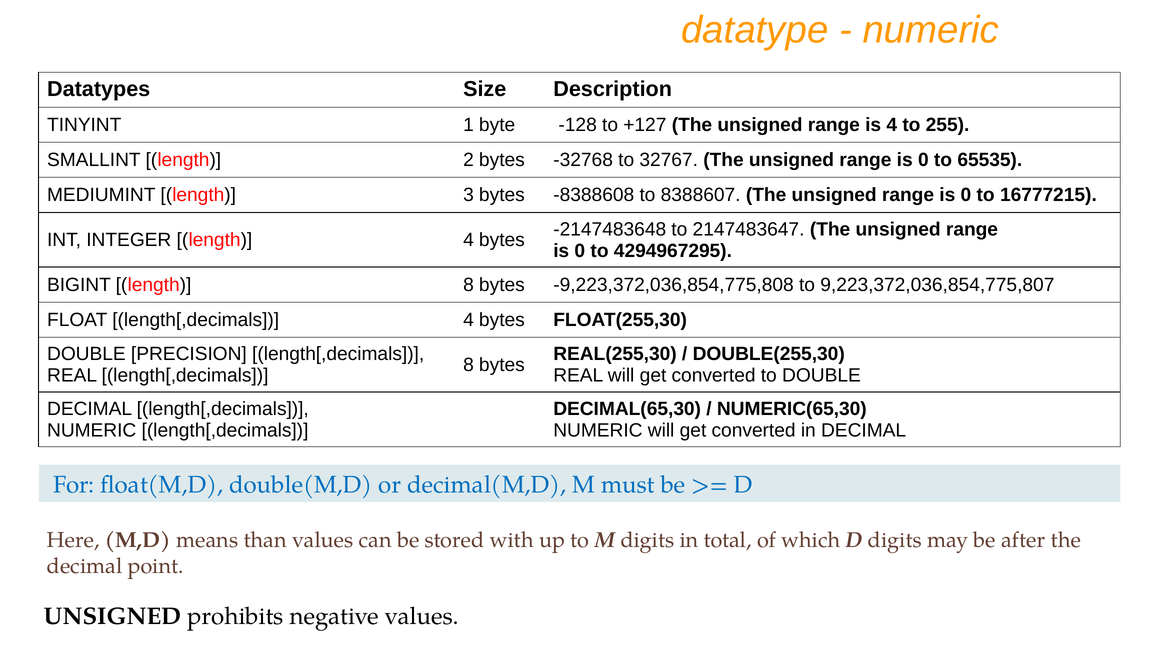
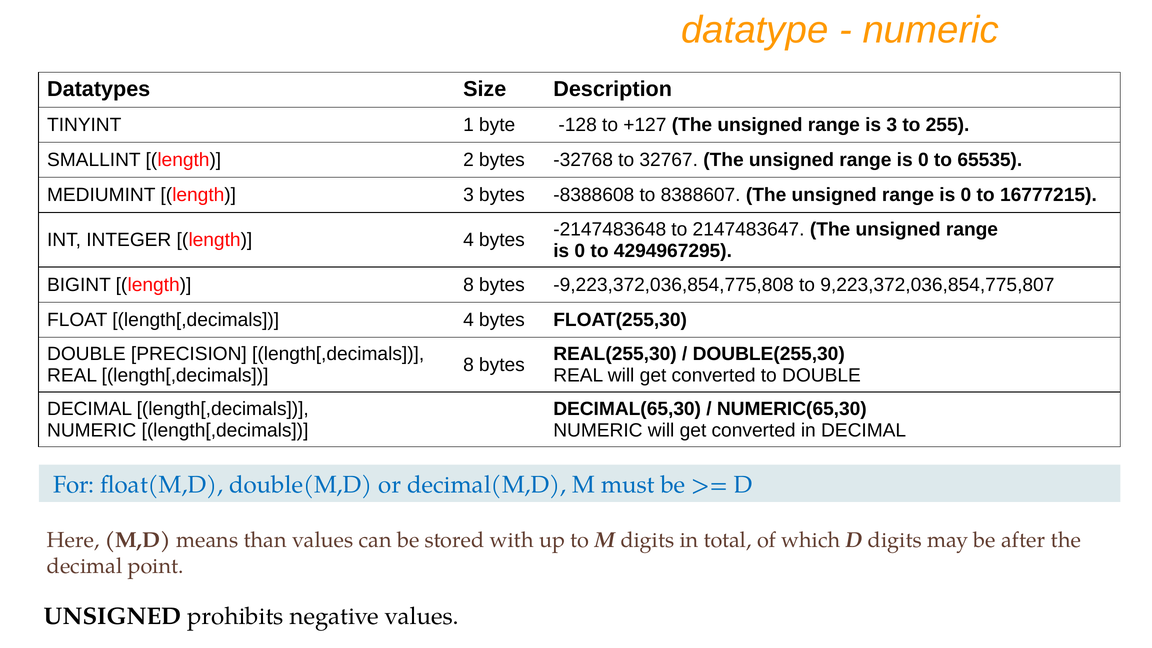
is 4: 4 -> 3
